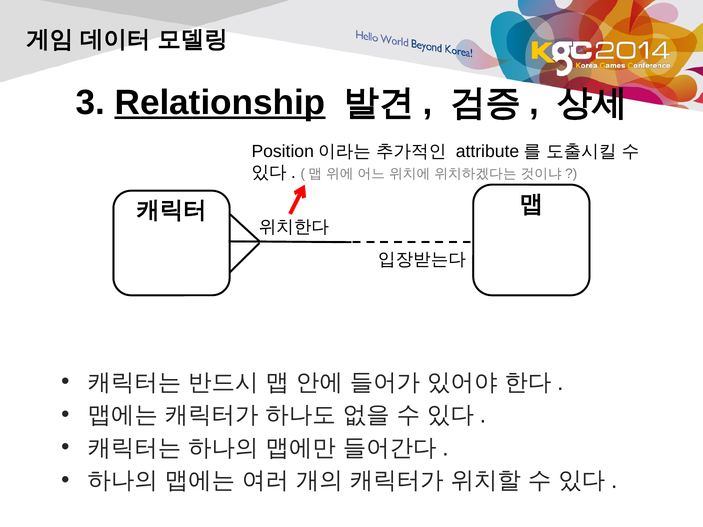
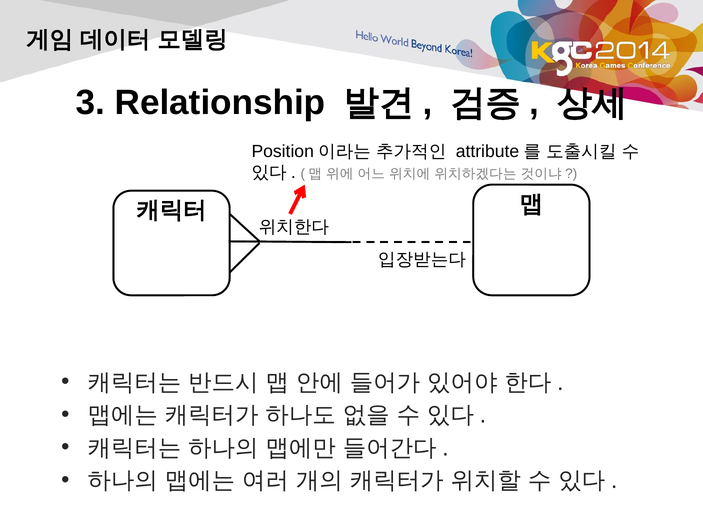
Relationship underline: present -> none
